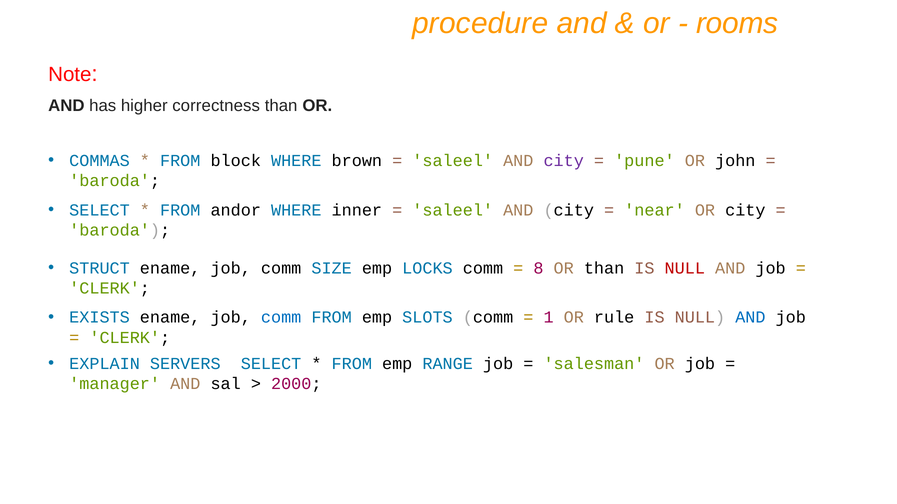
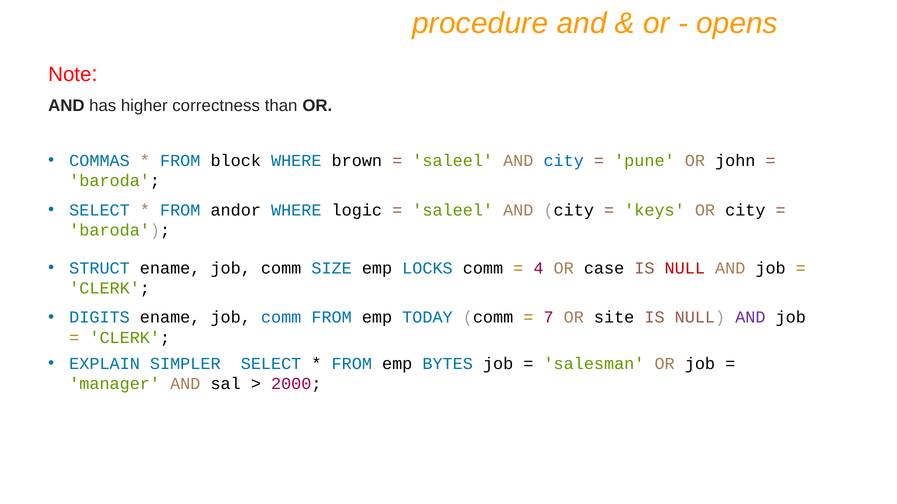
rooms: rooms -> opens
city at (564, 161) colour: purple -> blue
inner: inner -> logic
near: near -> keys
8: 8 -> 4
OR than: than -> case
EXISTS: EXISTS -> DIGITS
SLOTS: SLOTS -> TODAY
1: 1 -> 7
rule: rule -> site
AND at (750, 318) colour: blue -> purple
SERVERS: SERVERS -> SIMPLER
RANGE: RANGE -> BYTES
